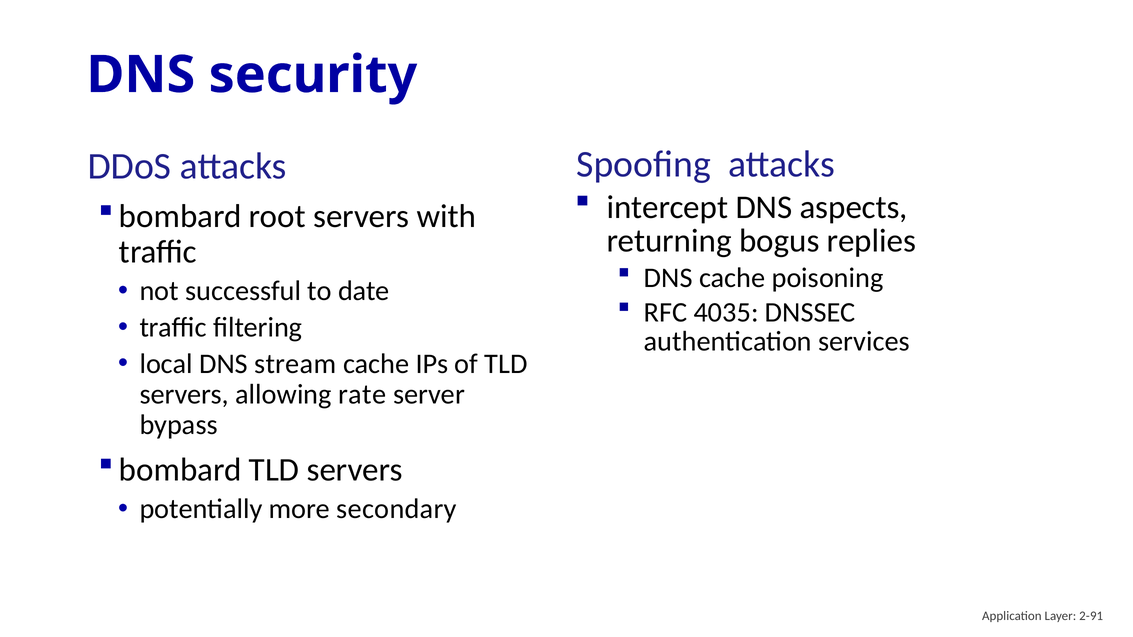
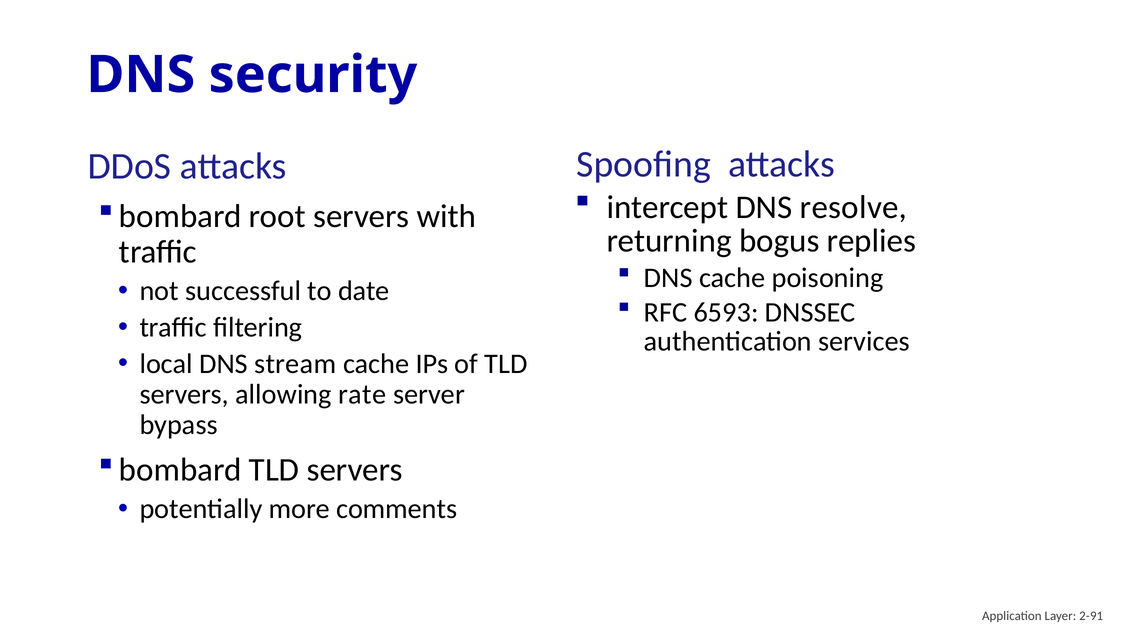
aspects: aspects -> resolve
4035: 4035 -> 6593
secondary: secondary -> comments
